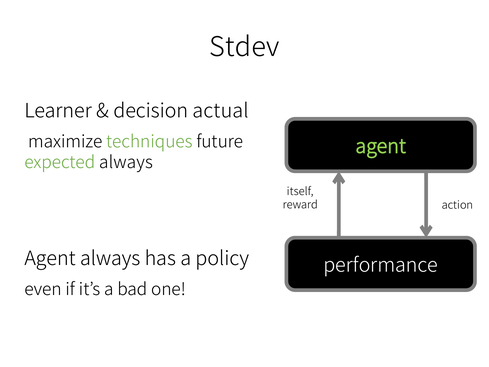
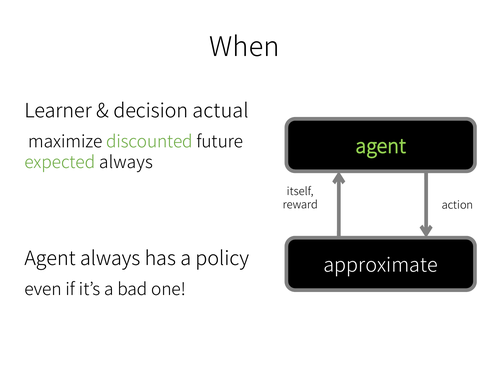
Stdev: Stdev -> When
techniques: techniques -> discounted
performance: performance -> approximate
